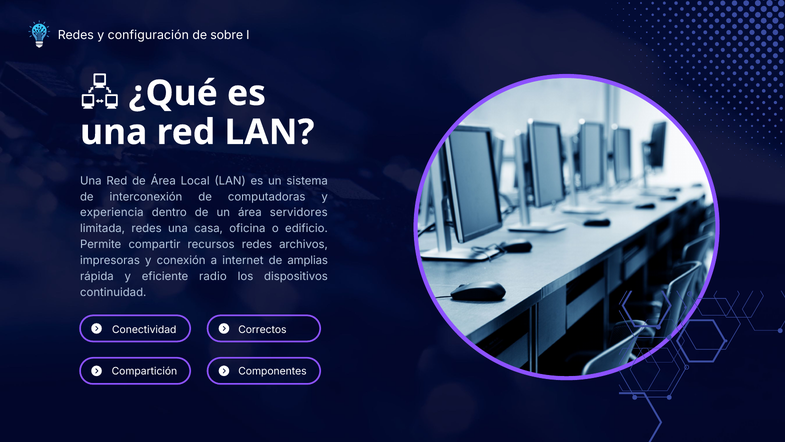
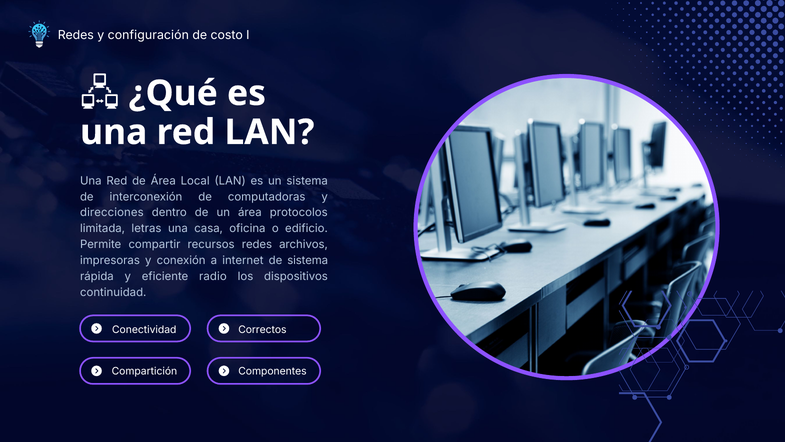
sobre: sobre -> costo
experiencia: experiencia -> direcciones
servidores: servidores -> protocolos
limitada redes: redes -> letras
de amplias: amplias -> sistema
